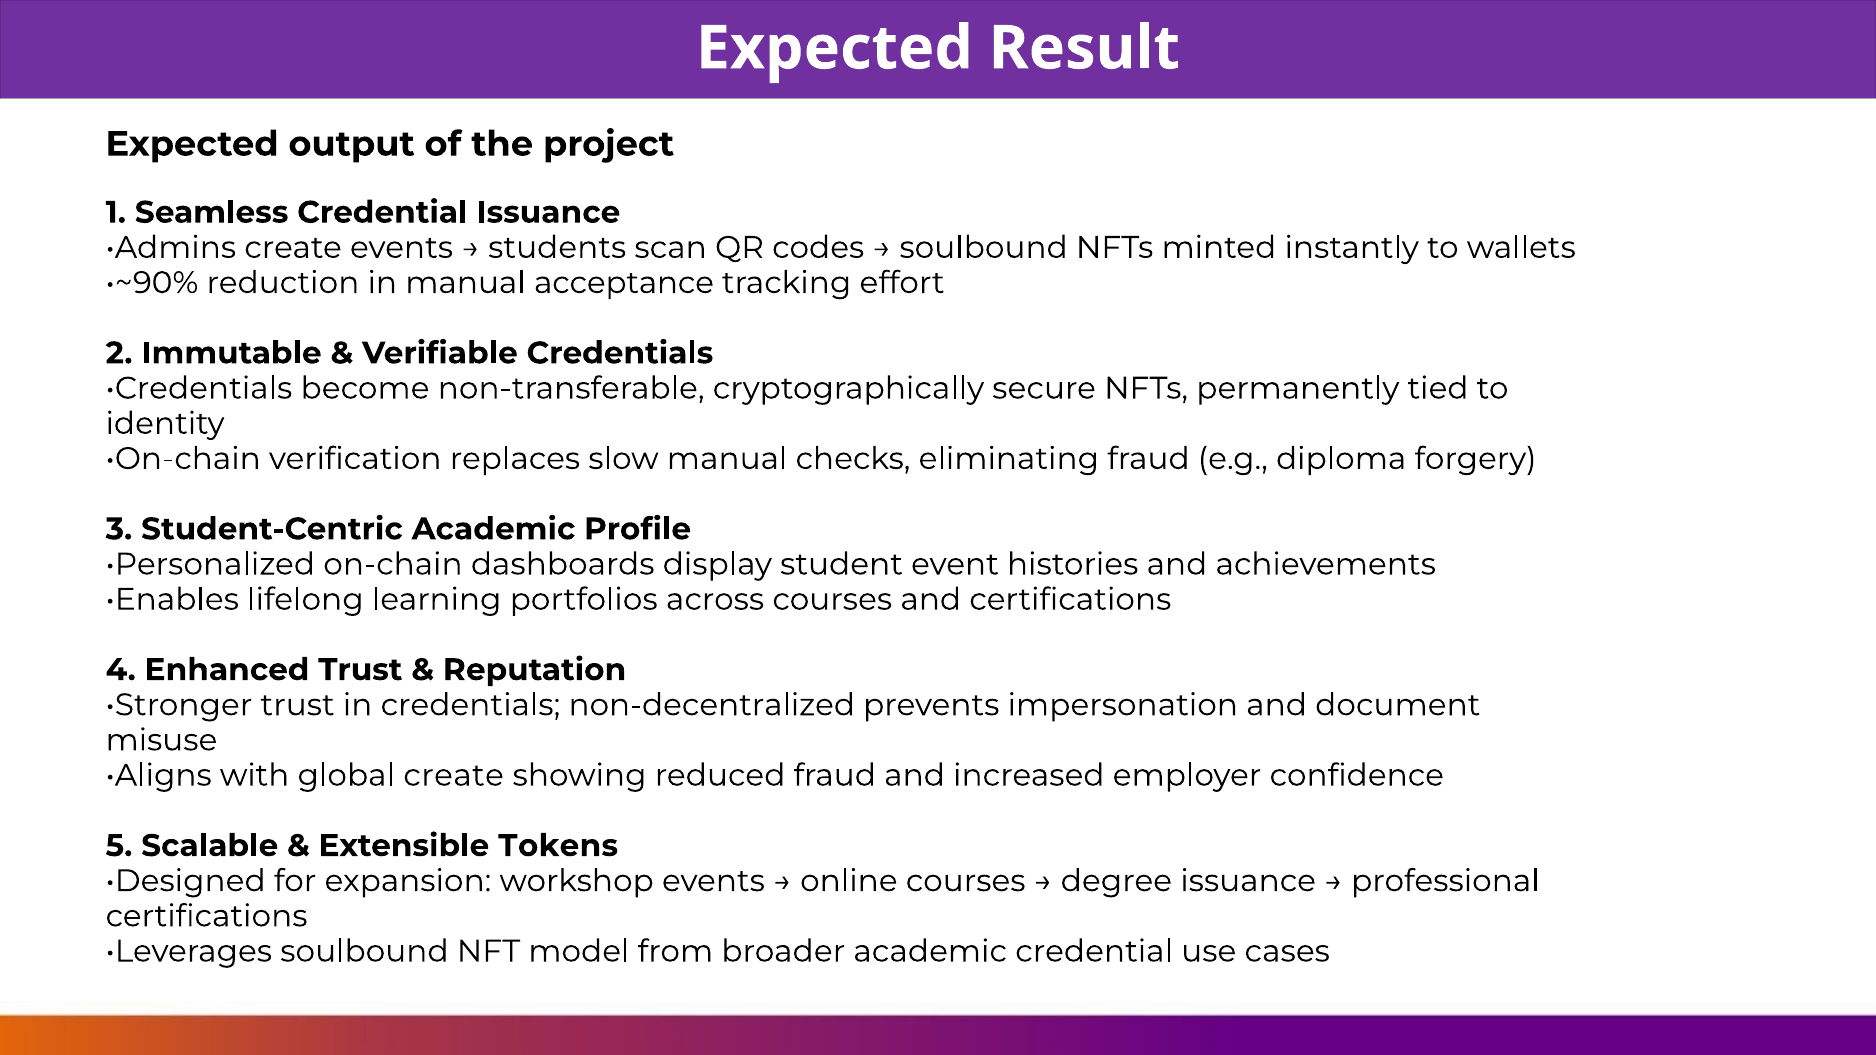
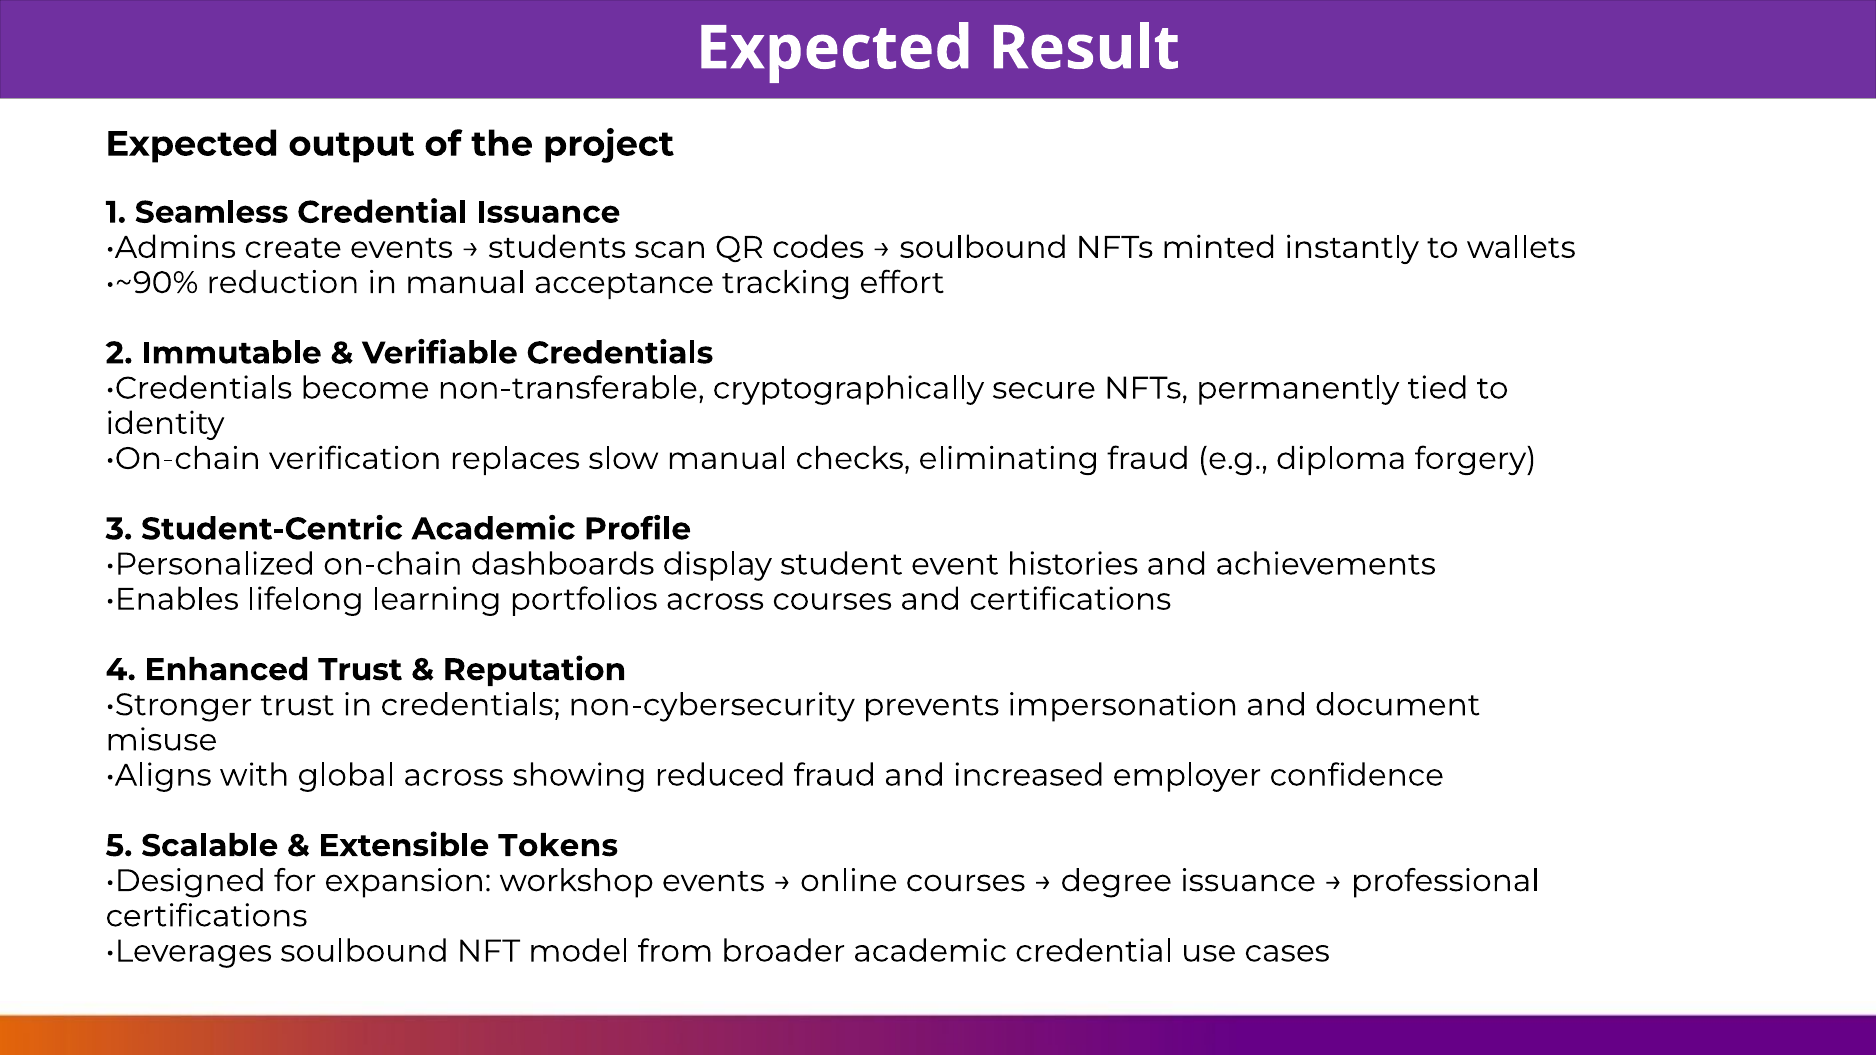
non-decentralized: non-decentralized -> non-cybersecurity
global create: create -> across
